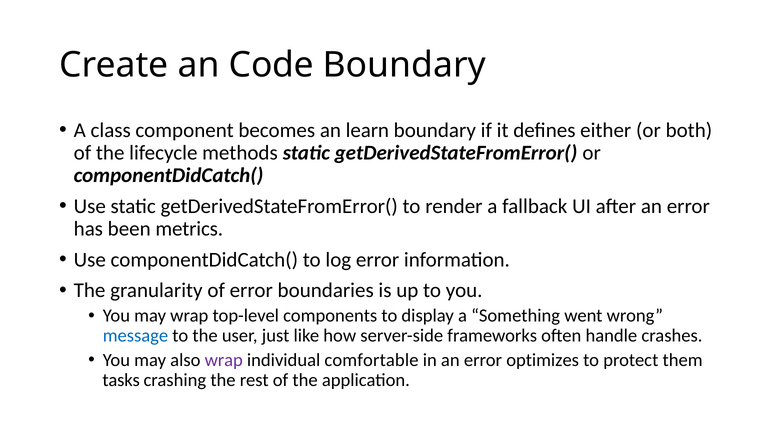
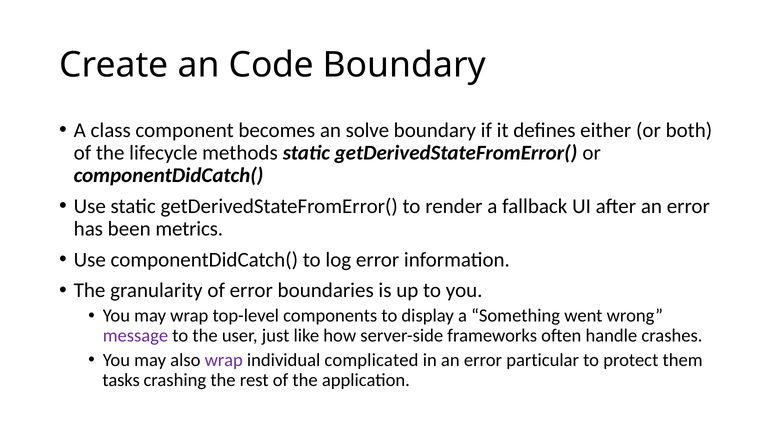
learn: learn -> solve
message colour: blue -> purple
comfortable: comfortable -> complicated
optimizes: optimizes -> particular
